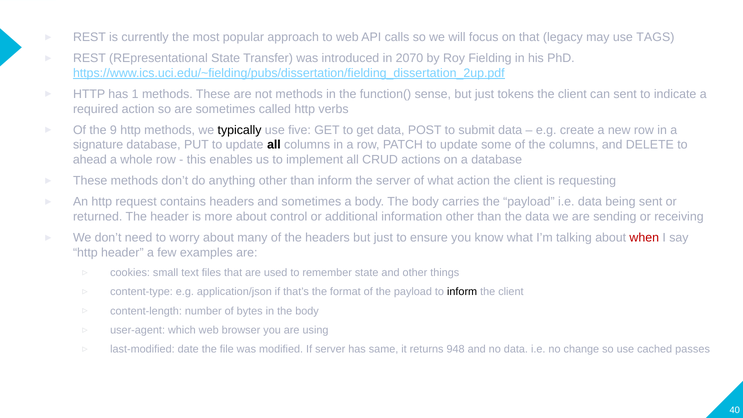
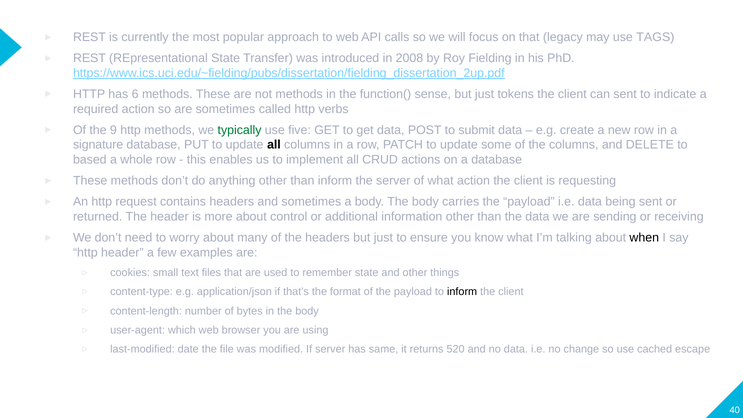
2070: 2070 -> 2008
1: 1 -> 6
typically colour: black -> green
ahead: ahead -> based
when colour: red -> black
948: 948 -> 520
passes: passes -> escape
